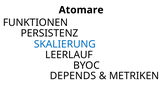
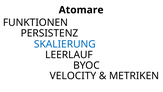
DEPENDS: DEPENDS -> VELOCITY
